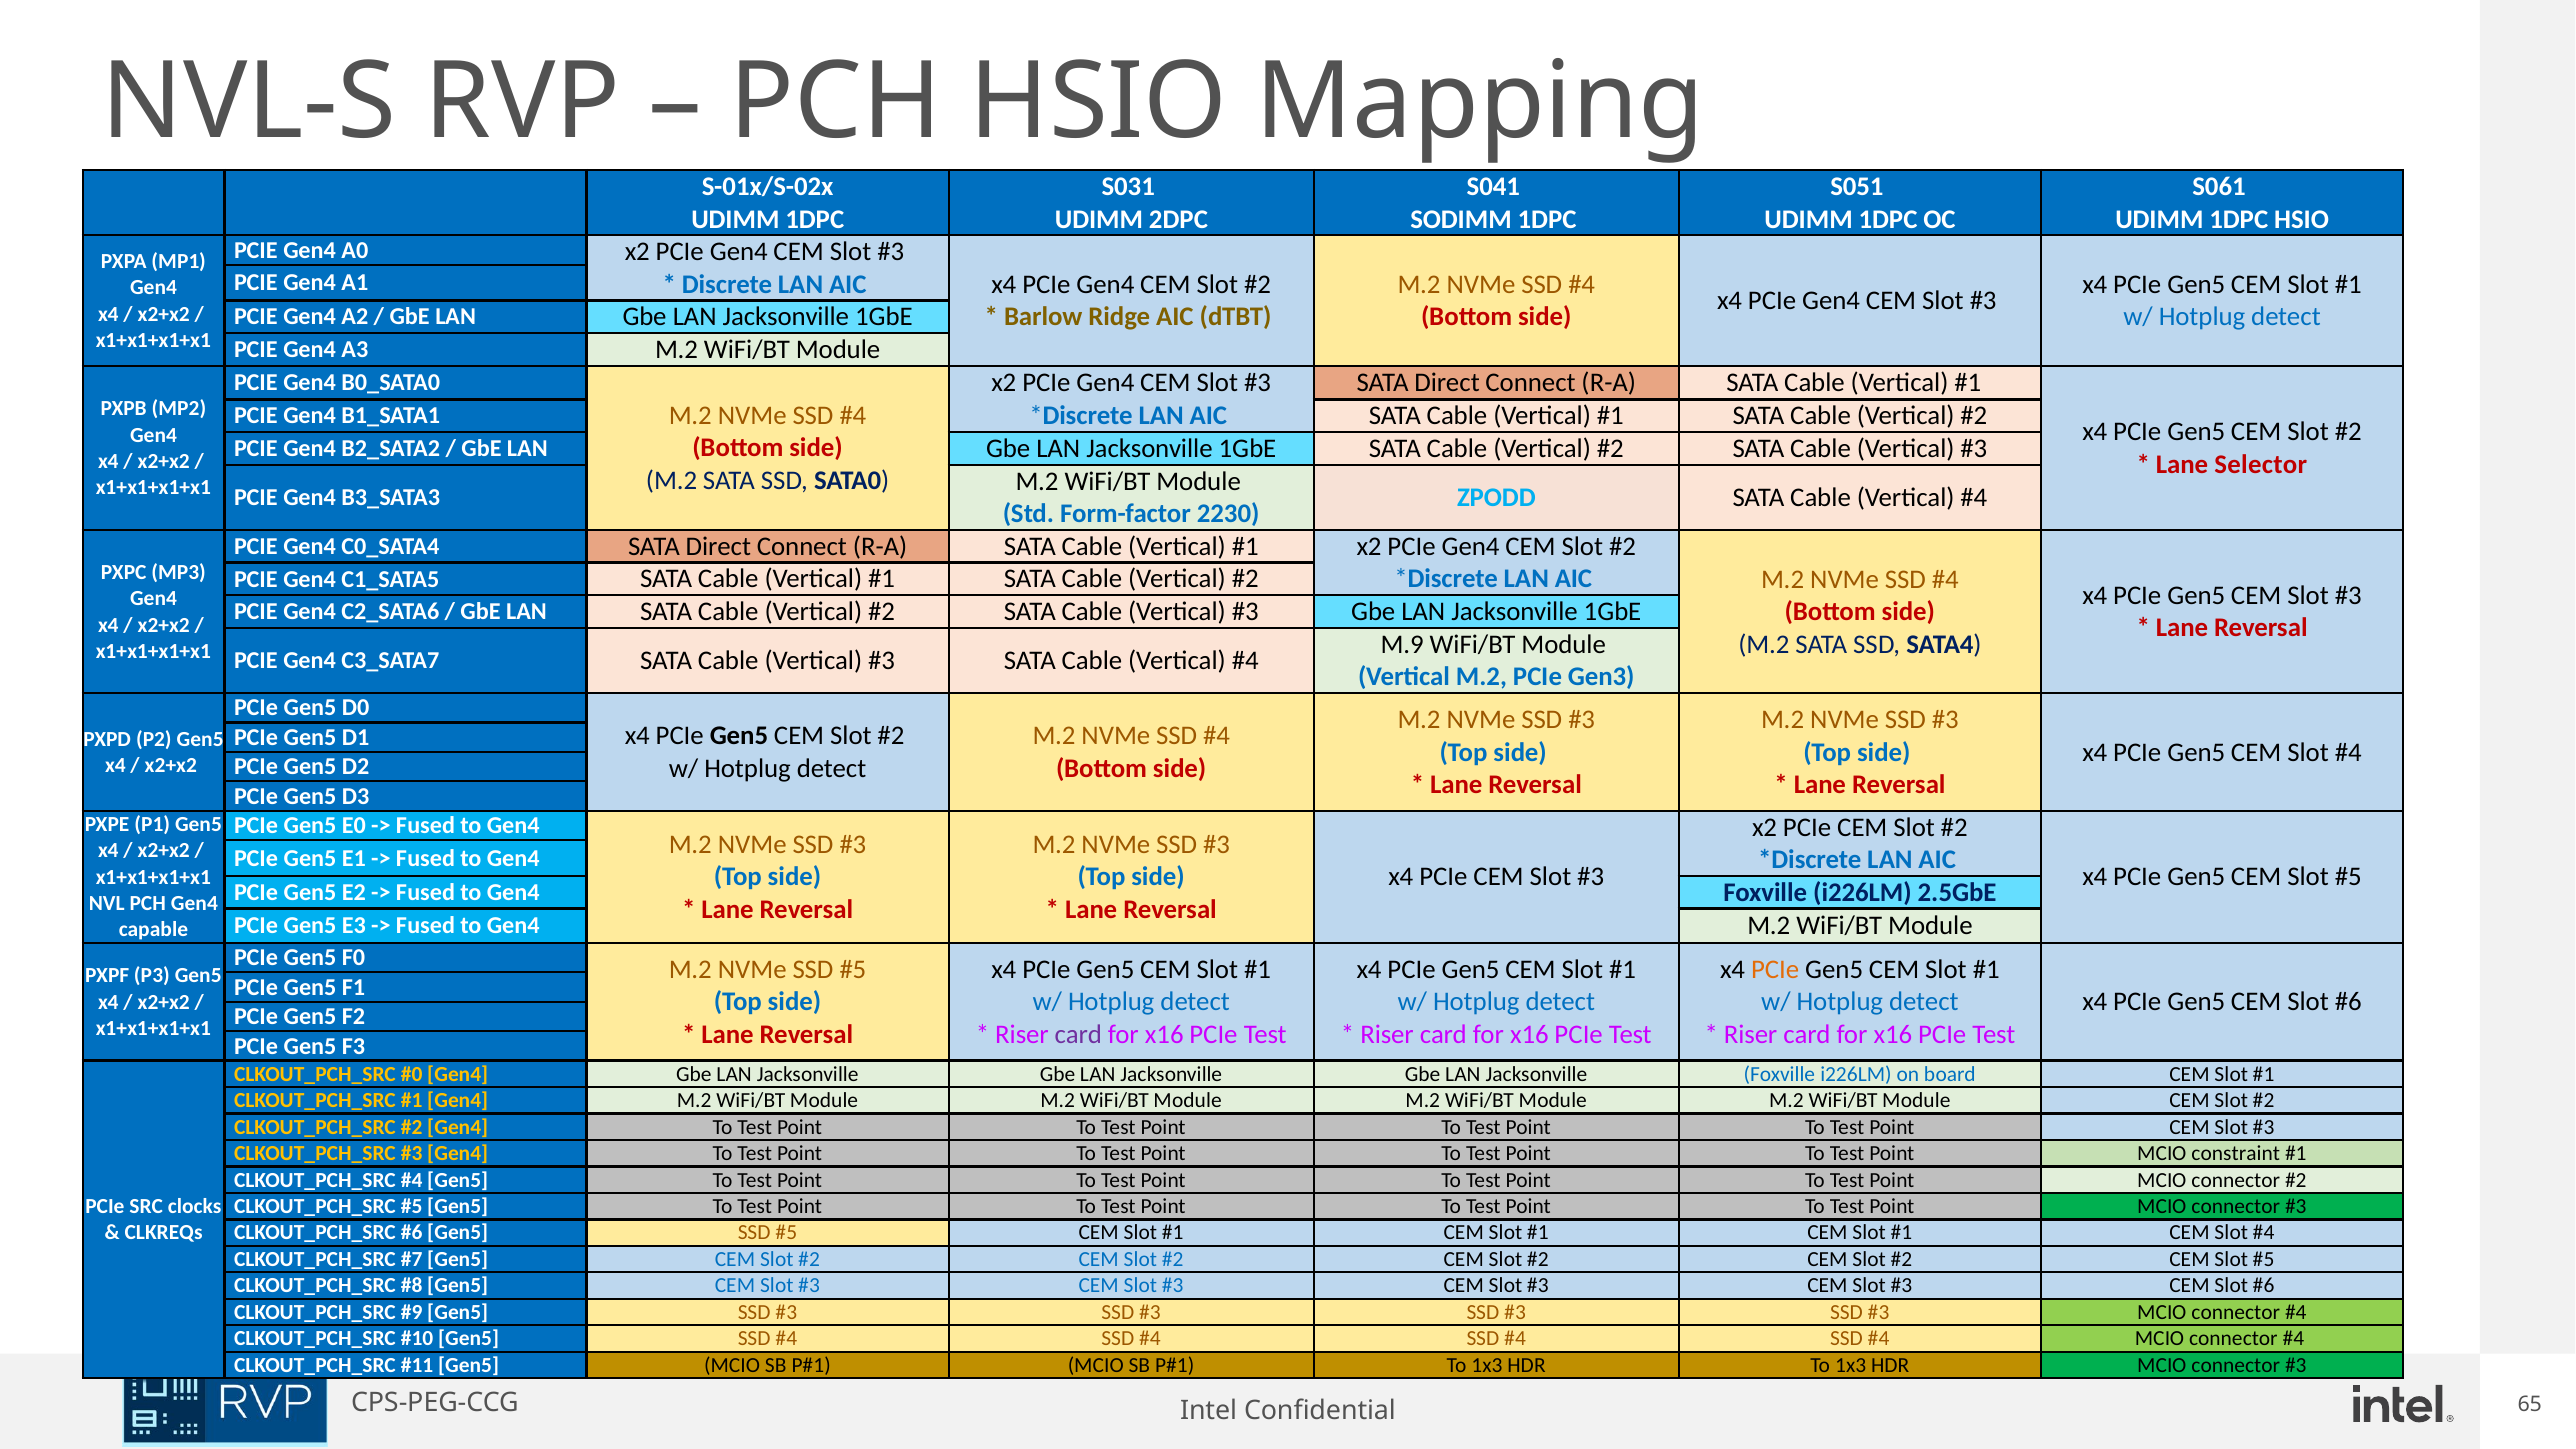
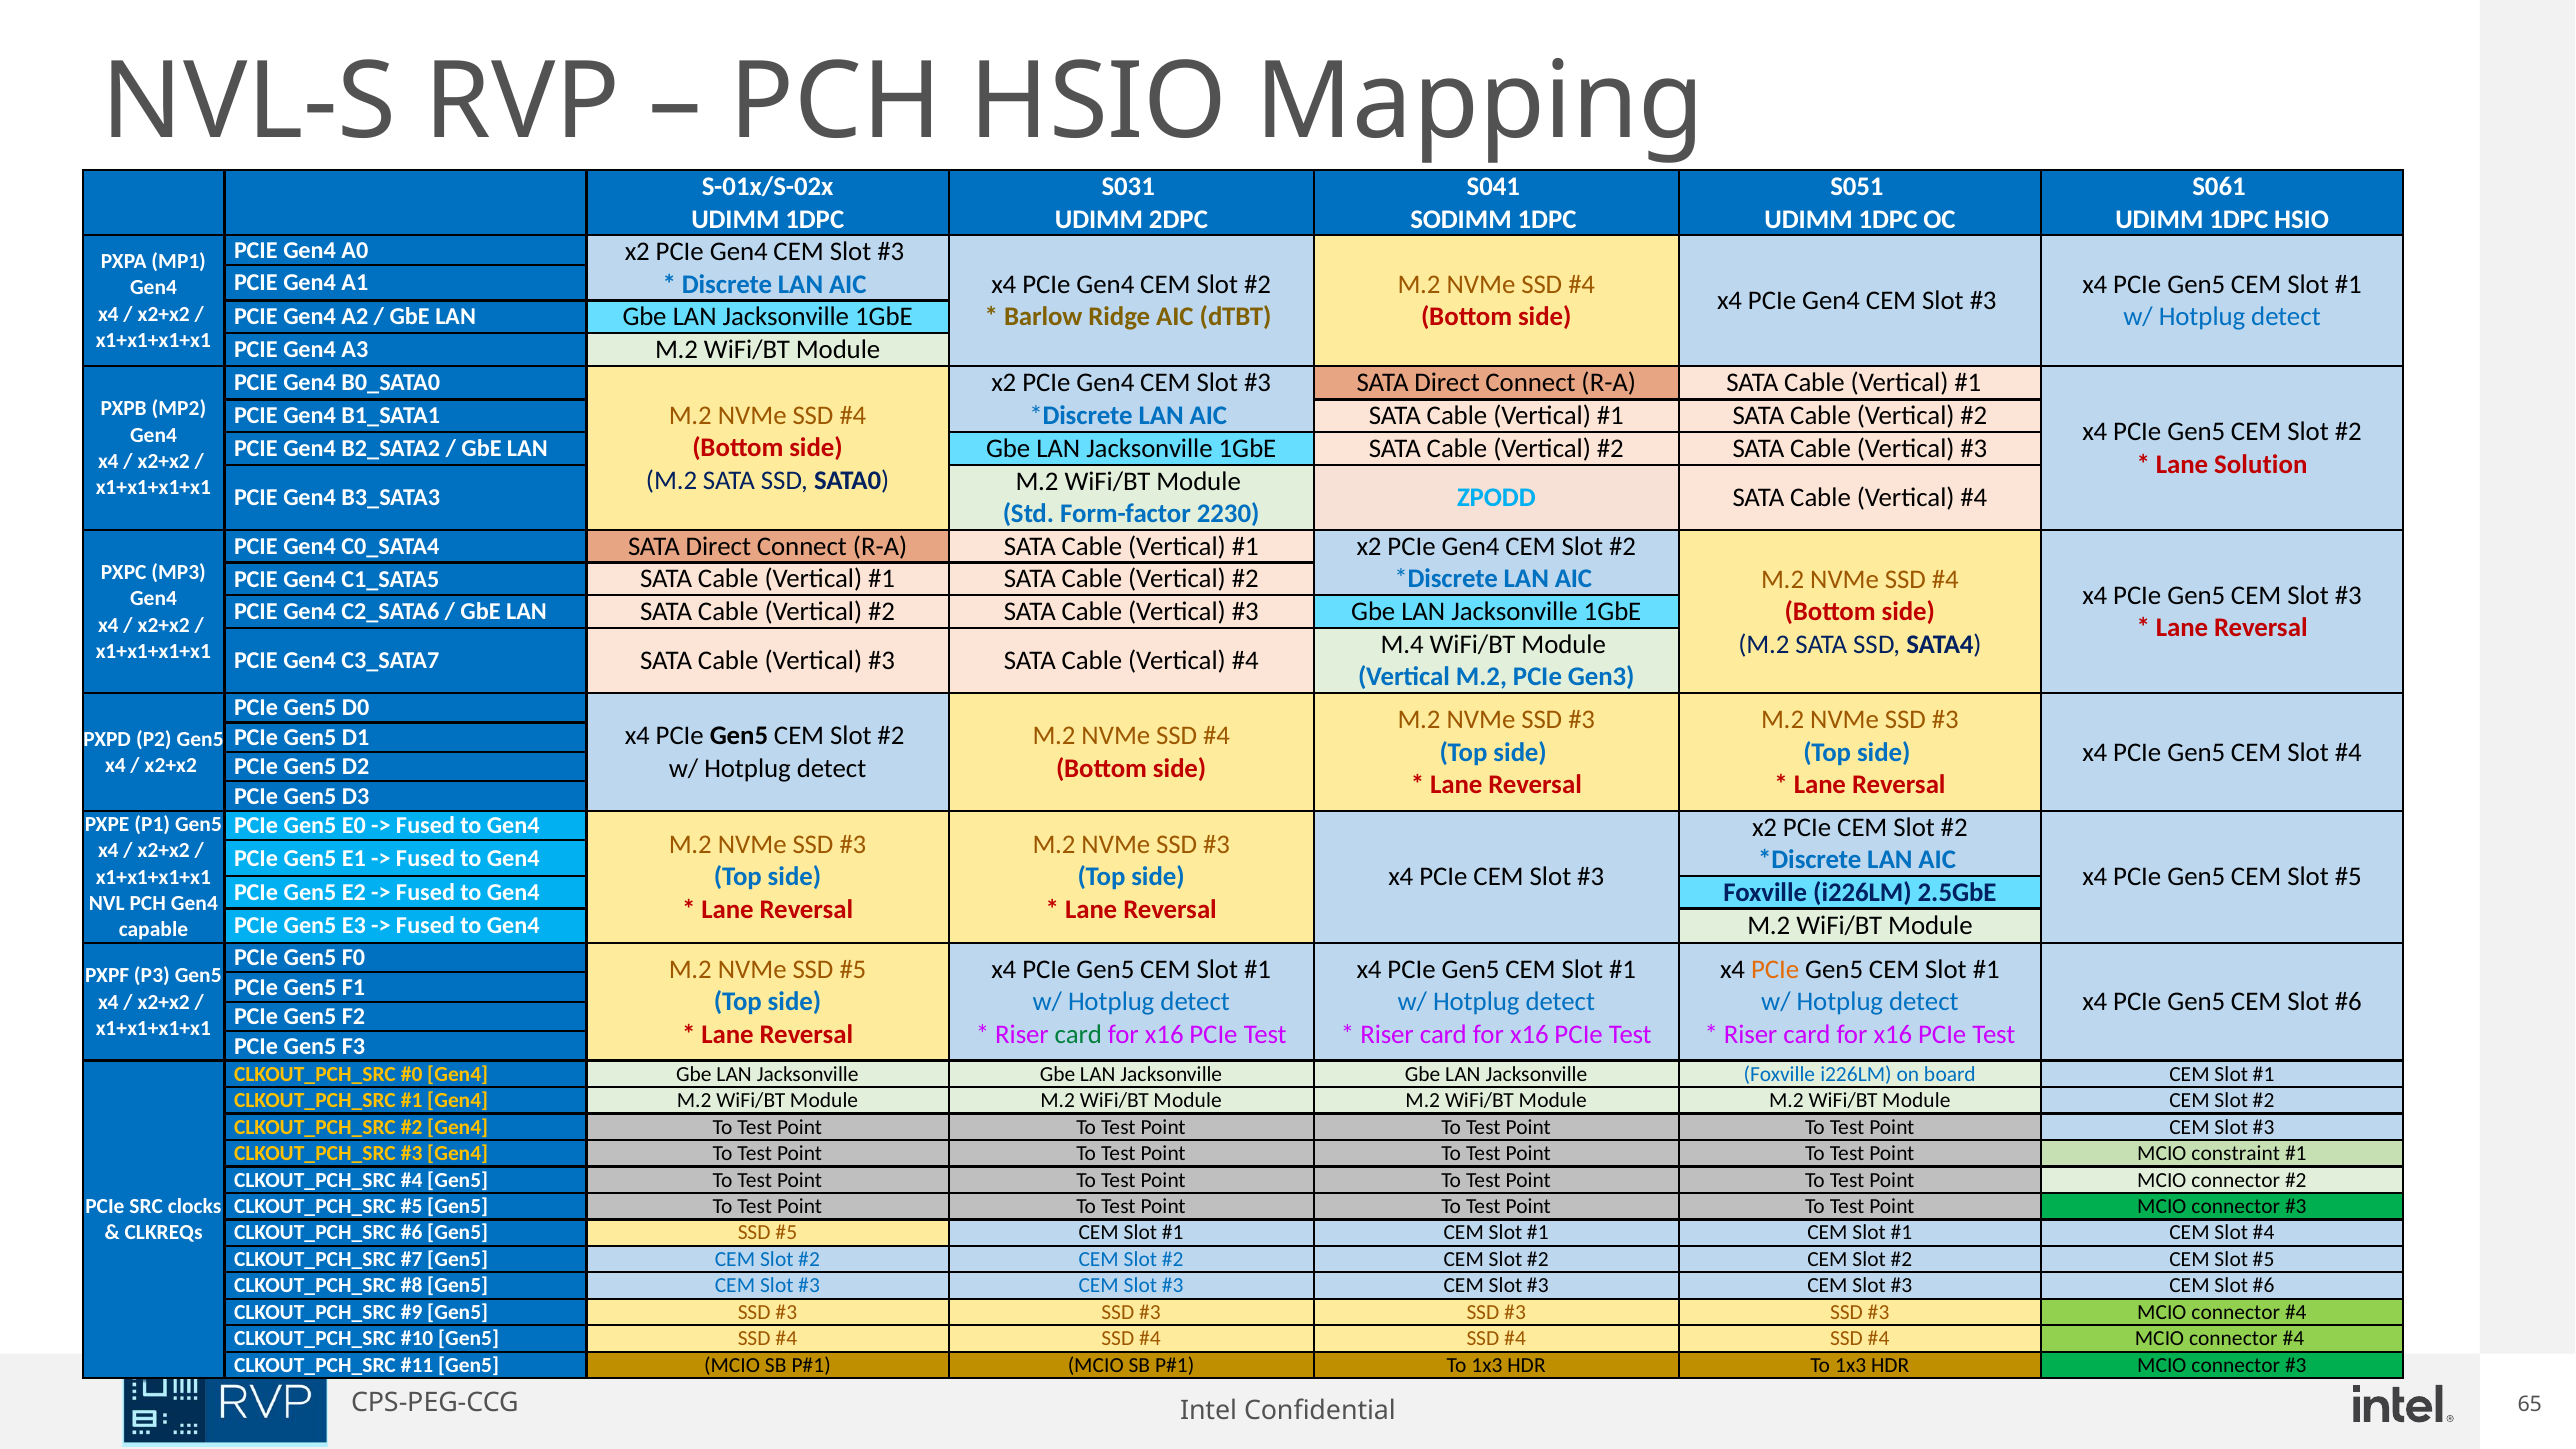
Selector: Selector -> Solution
M.9: M.9 -> M.4
card at (1078, 1034) colour: purple -> green
